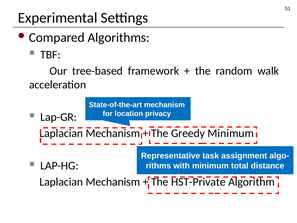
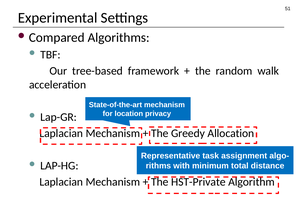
Greedy Minimum: Minimum -> Allocation
